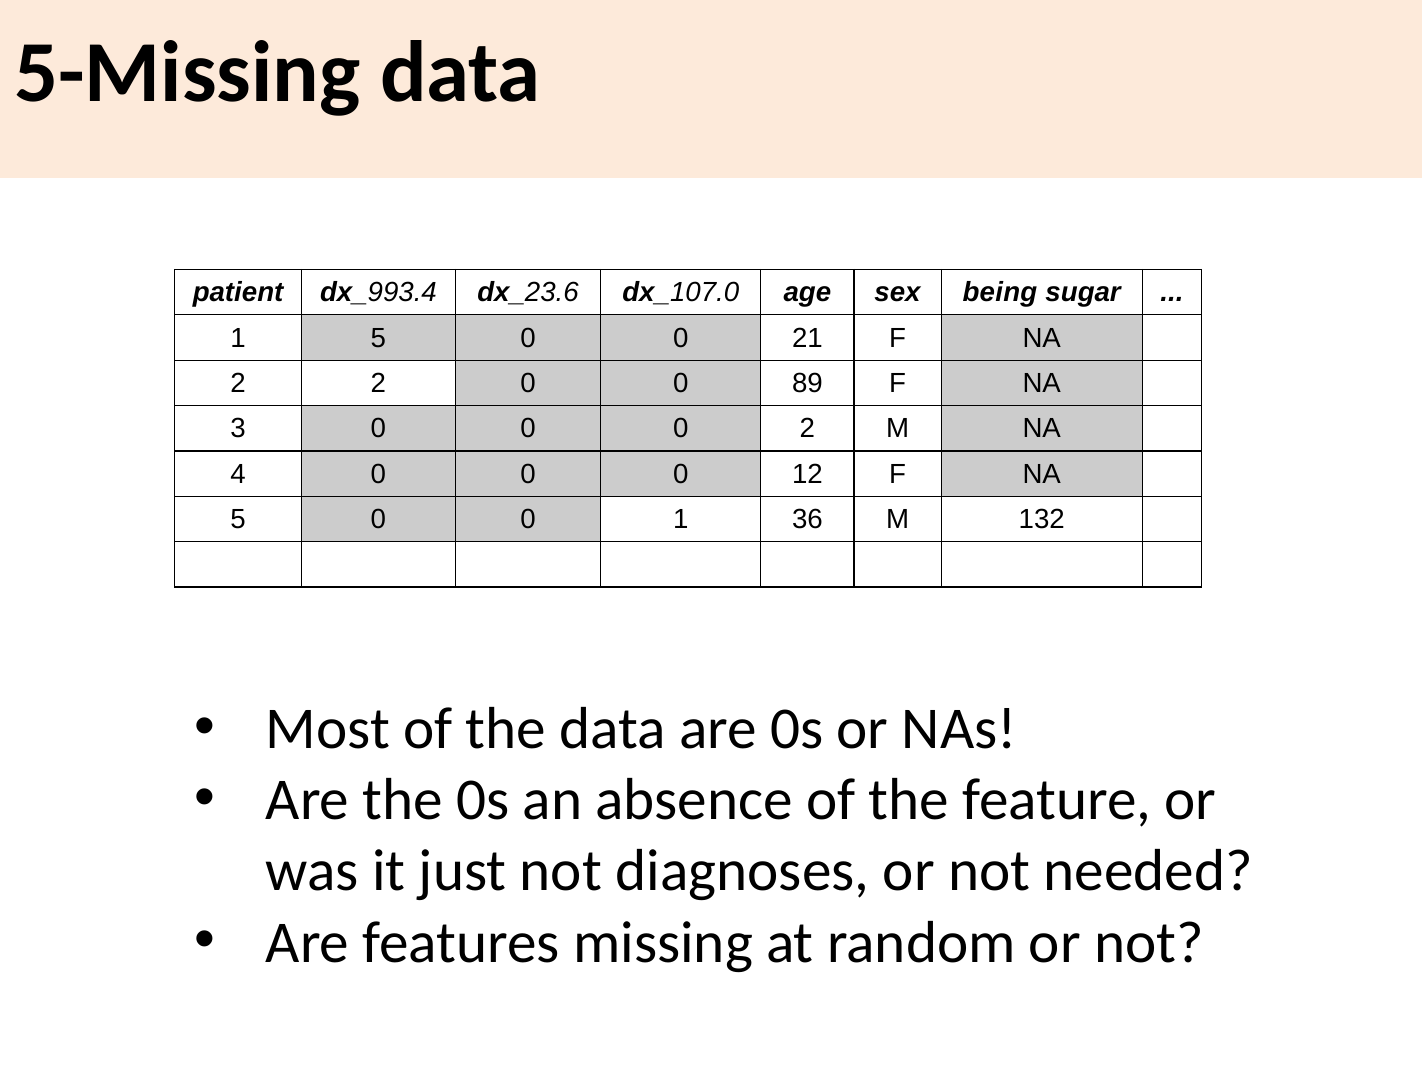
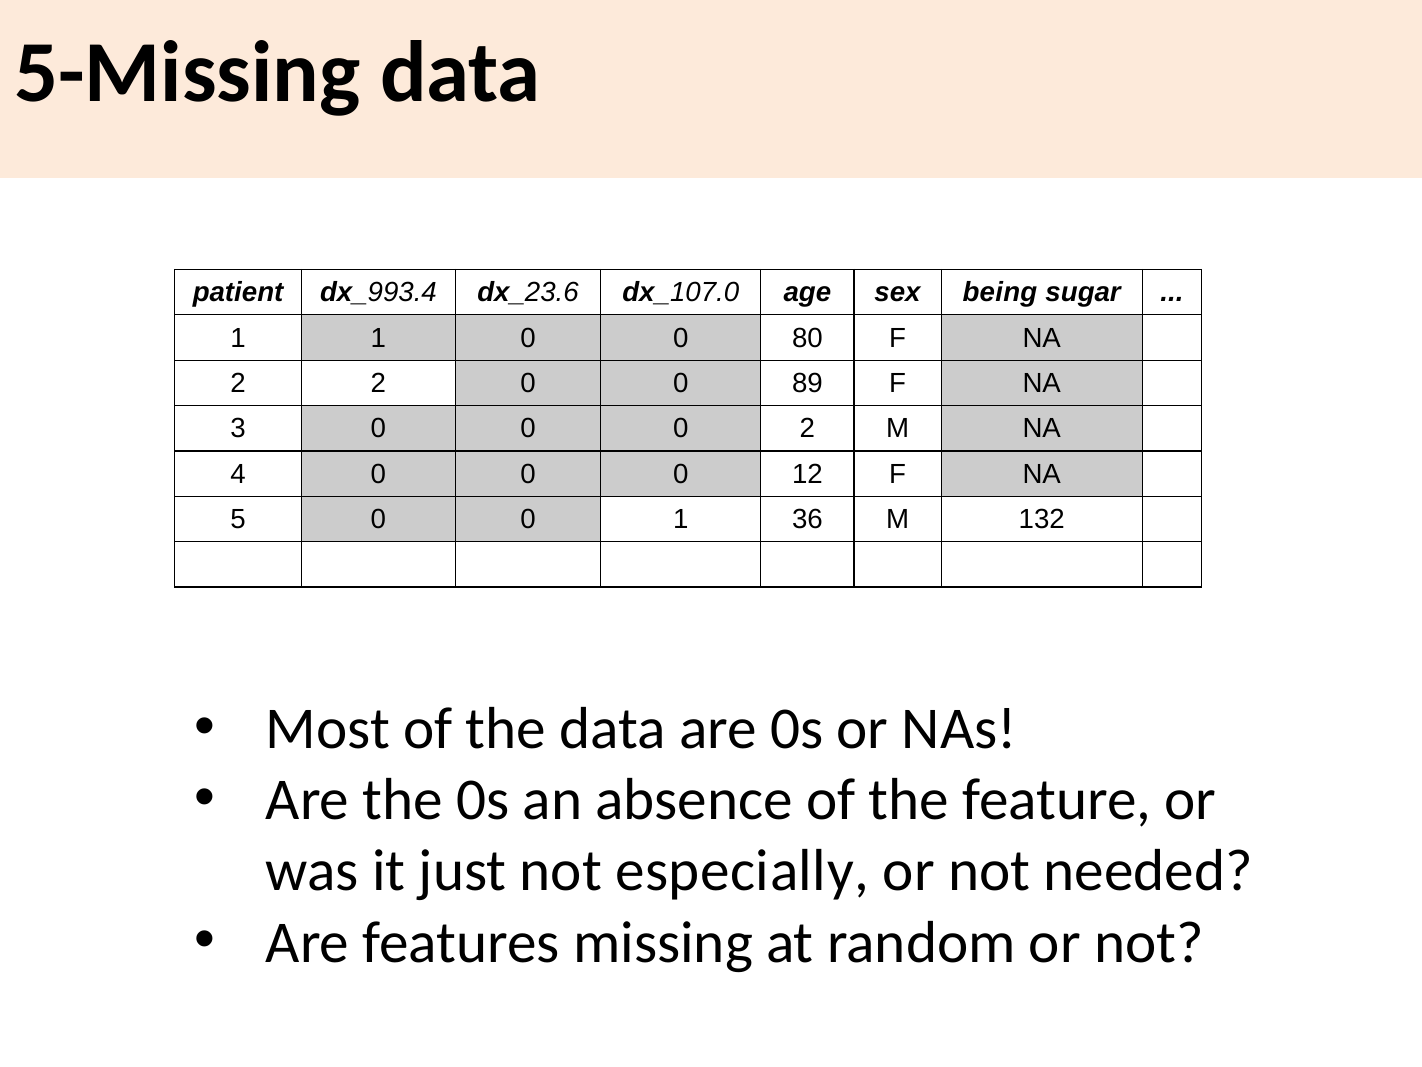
1 5: 5 -> 1
21: 21 -> 80
diagnoses: diagnoses -> especially
